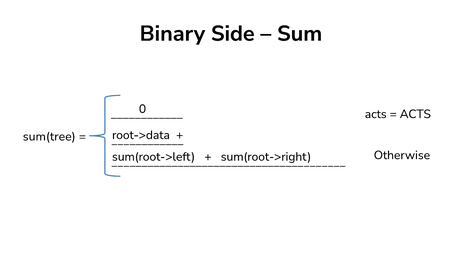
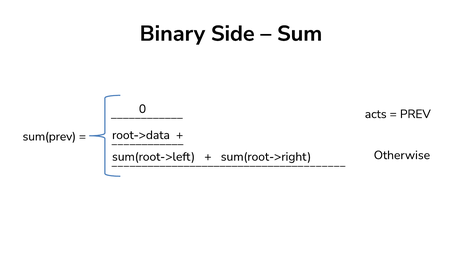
ACTS at (415, 114): ACTS -> PREV
sum(tree: sum(tree -> sum(prev
